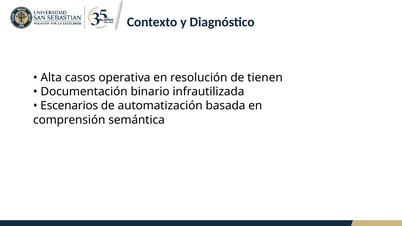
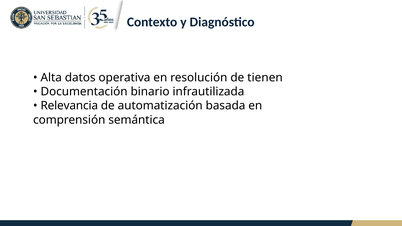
casos: casos -> datos
Escenarios: Escenarios -> Relevancia
